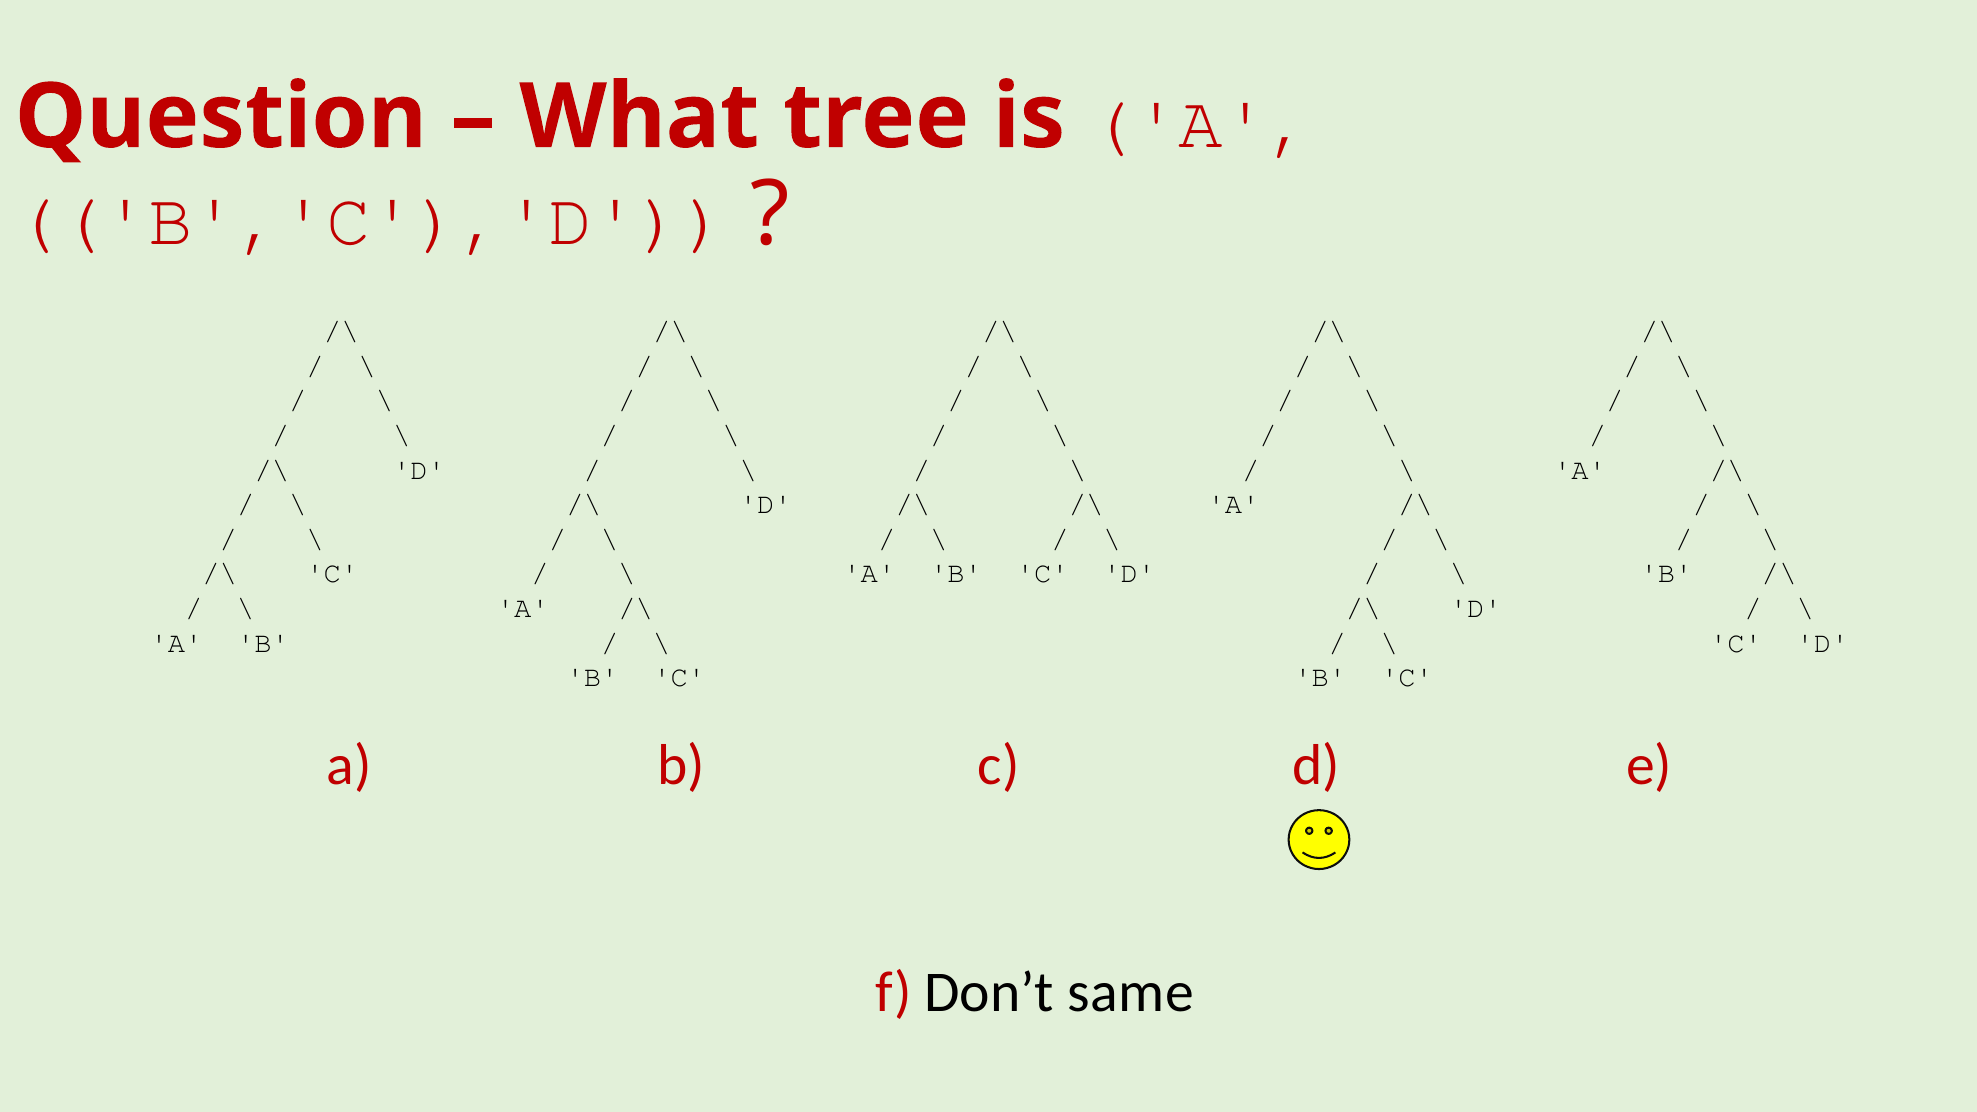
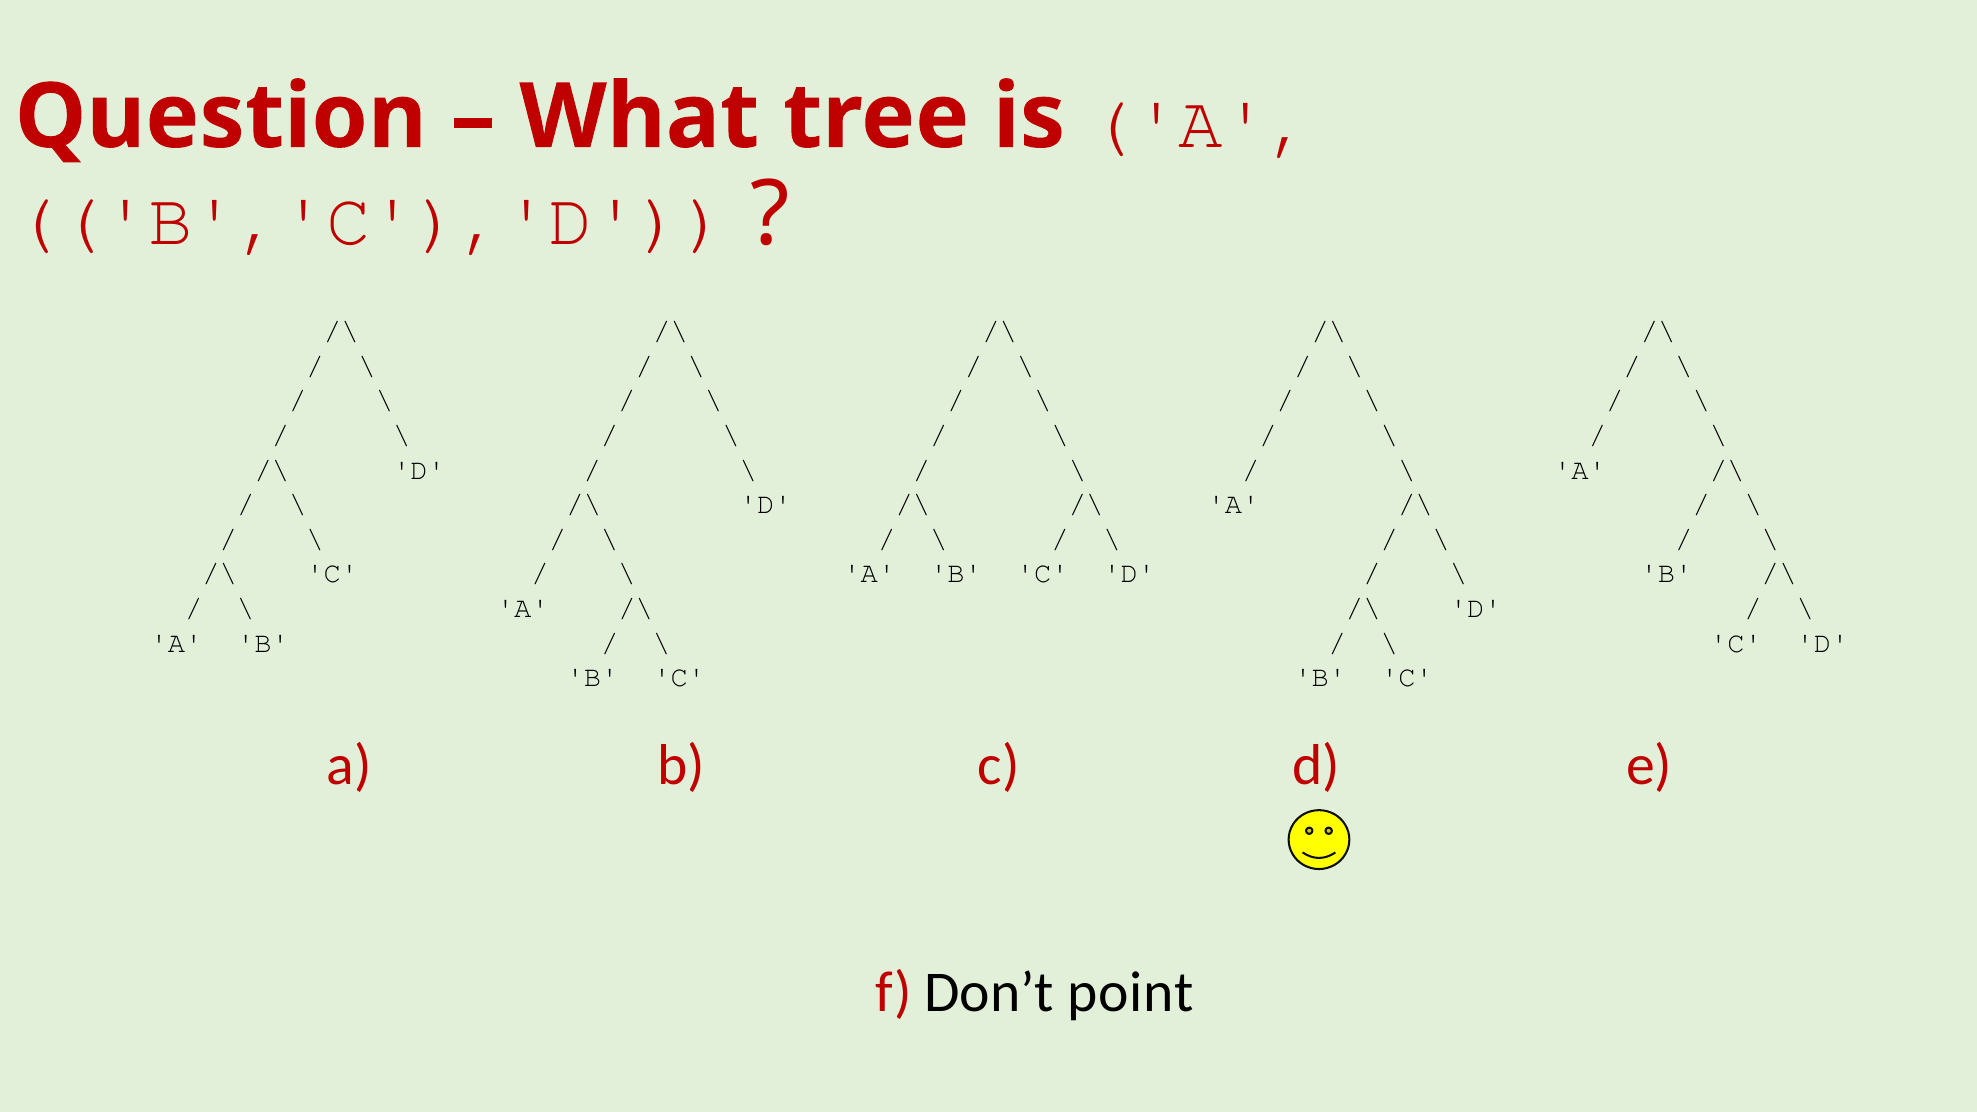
same: same -> point
